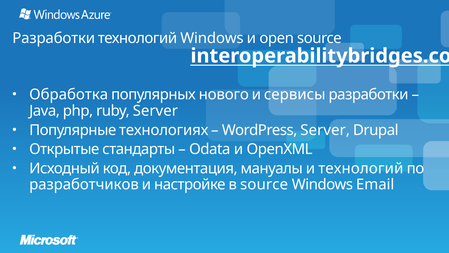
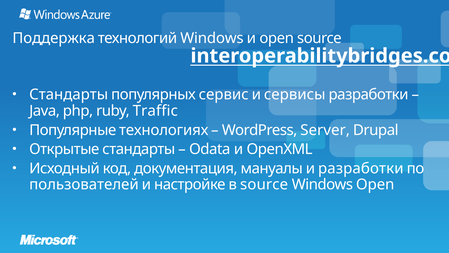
Разработки at (54, 38): Разработки -> Поддержка
Обработка at (69, 95): Обработка -> Стандарты
нового: нового -> сервис
ruby Server: Server -> Traffic
и технологий: технологий -> разработки
разработчиков: разработчиков -> пользователей
Windows Email: Email -> Open
